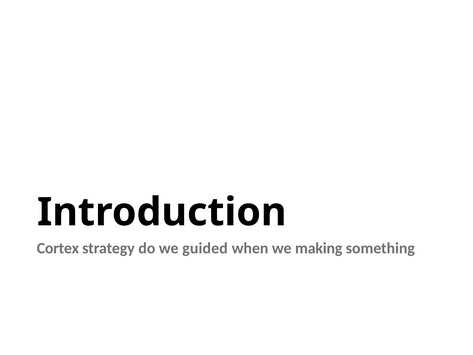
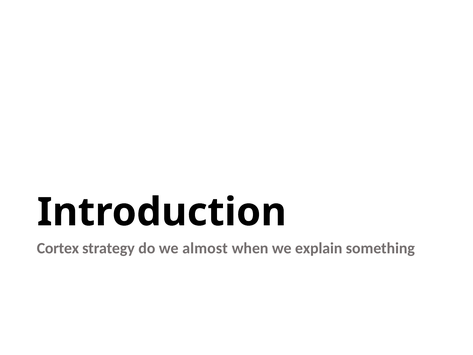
guided: guided -> almost
making: making -> explain
